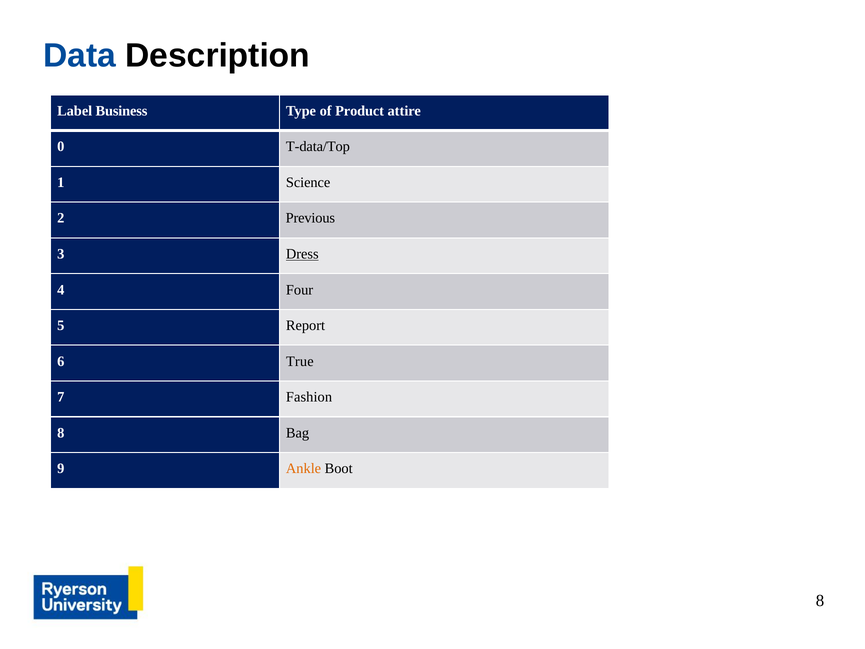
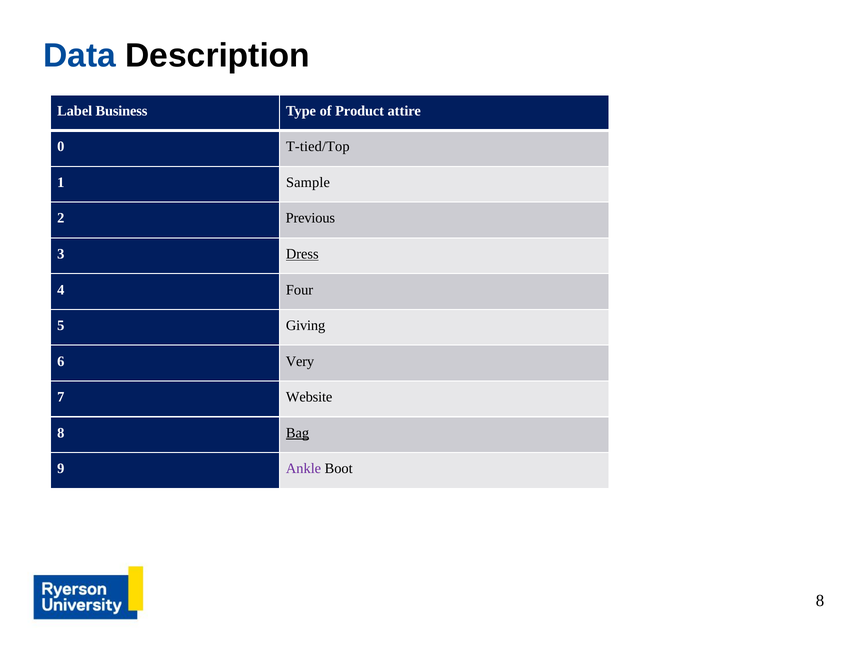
T-data/Top: T-data/Top -> T-tied/Top
Science: Science -> Sample
Report: Report -> Giving
True: True -> Very
Fashion: Fashion -> Website
Bag underline: none -> present
Ankle colour: orange -> purple
